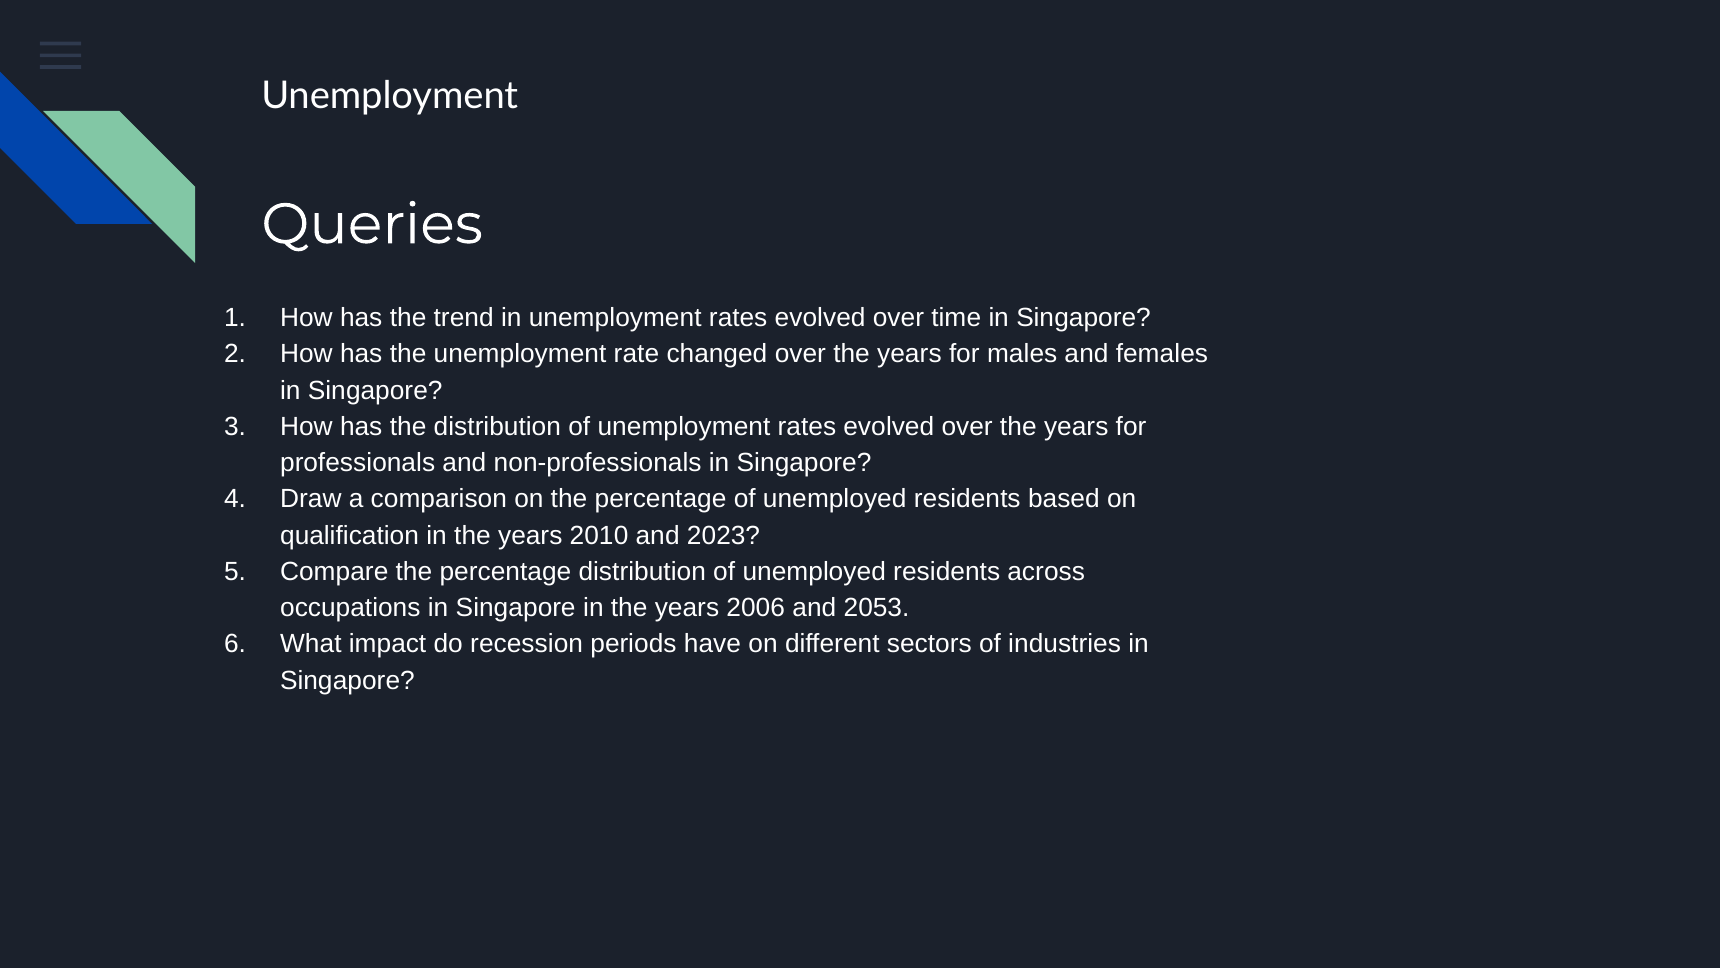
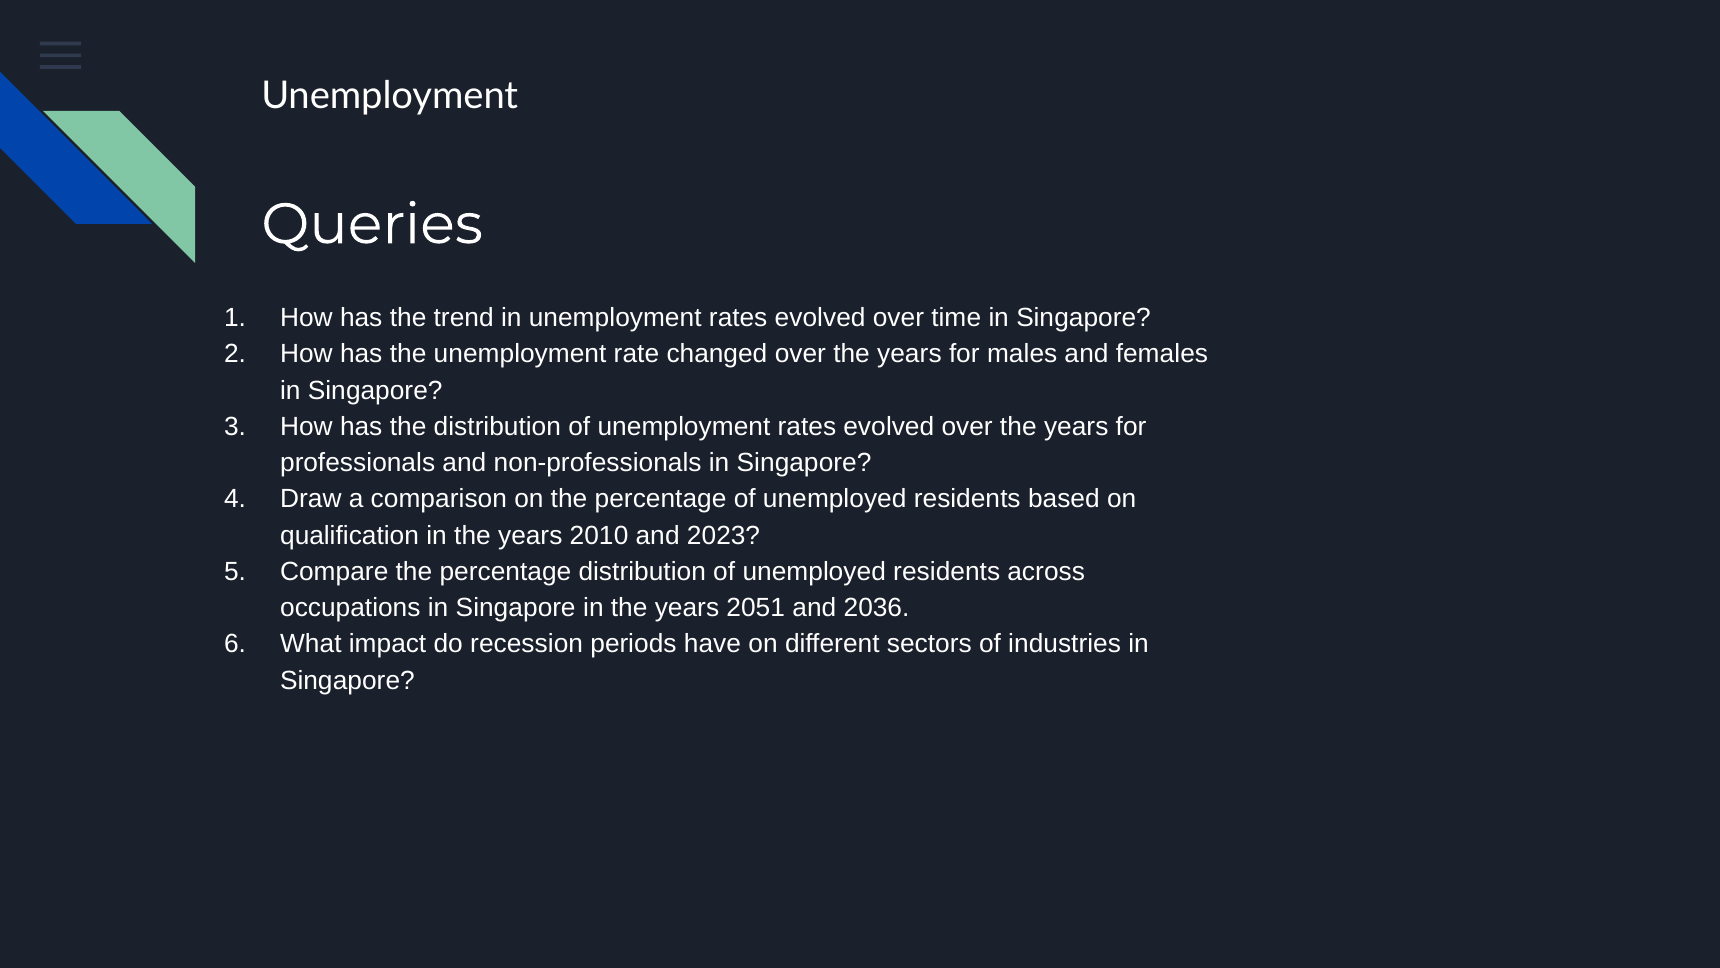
2006: 2006 -> 2051
2053: 2053 -> 2036
